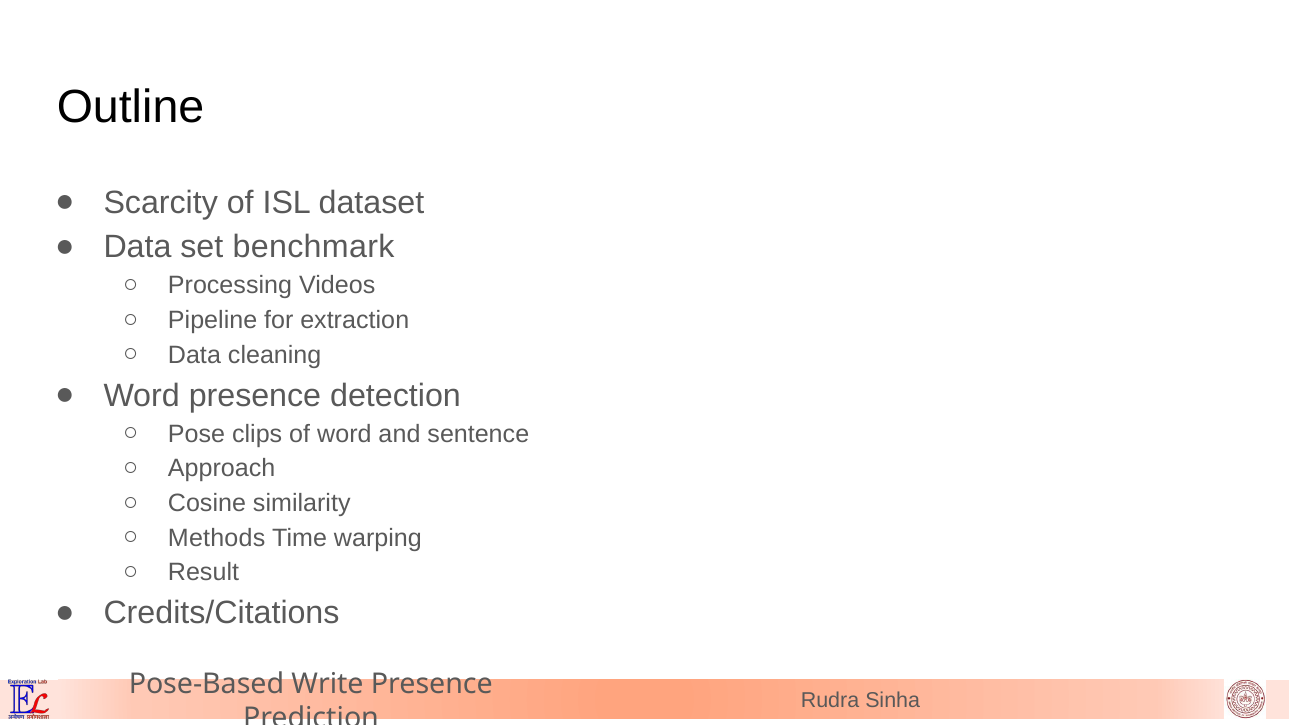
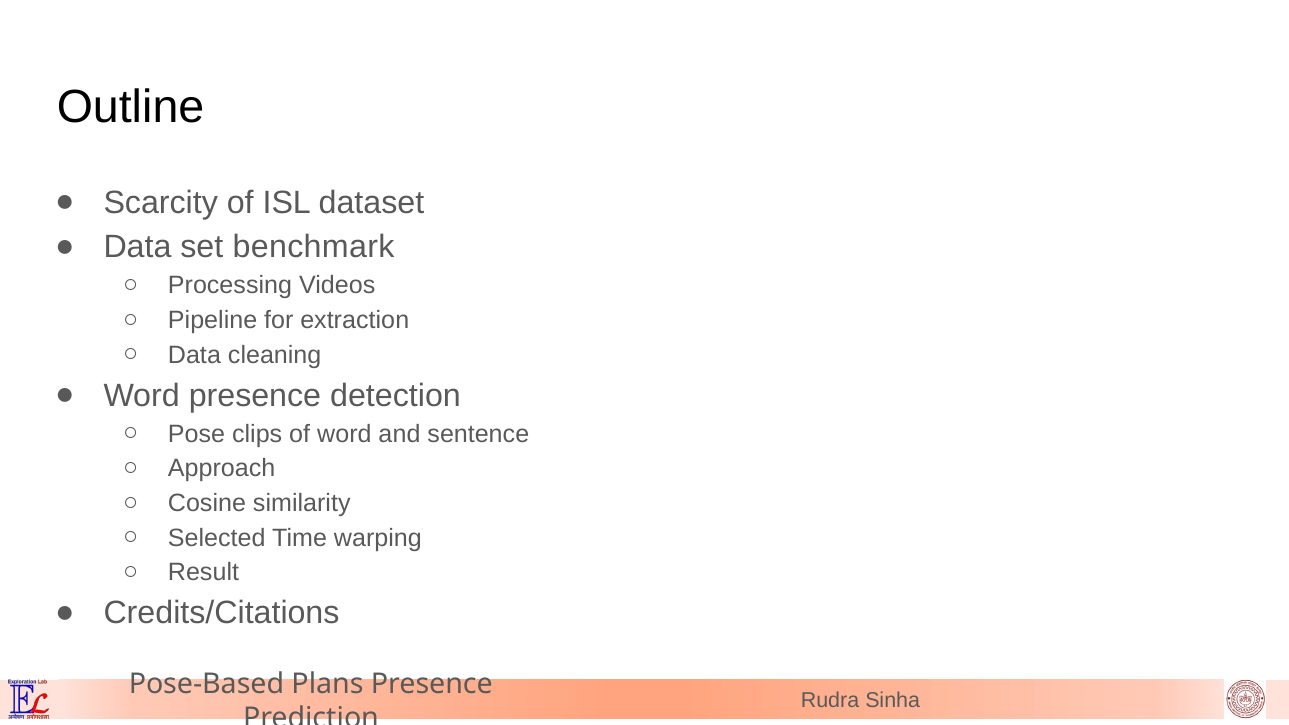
Methods: Methods -> Selected
Write: Write -> Plans
